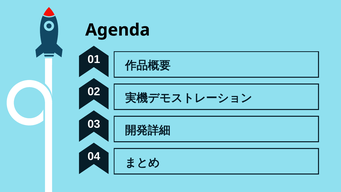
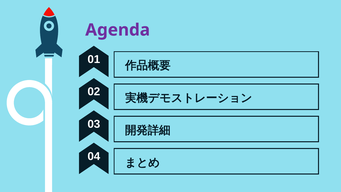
Agenda colour: black -> purple
